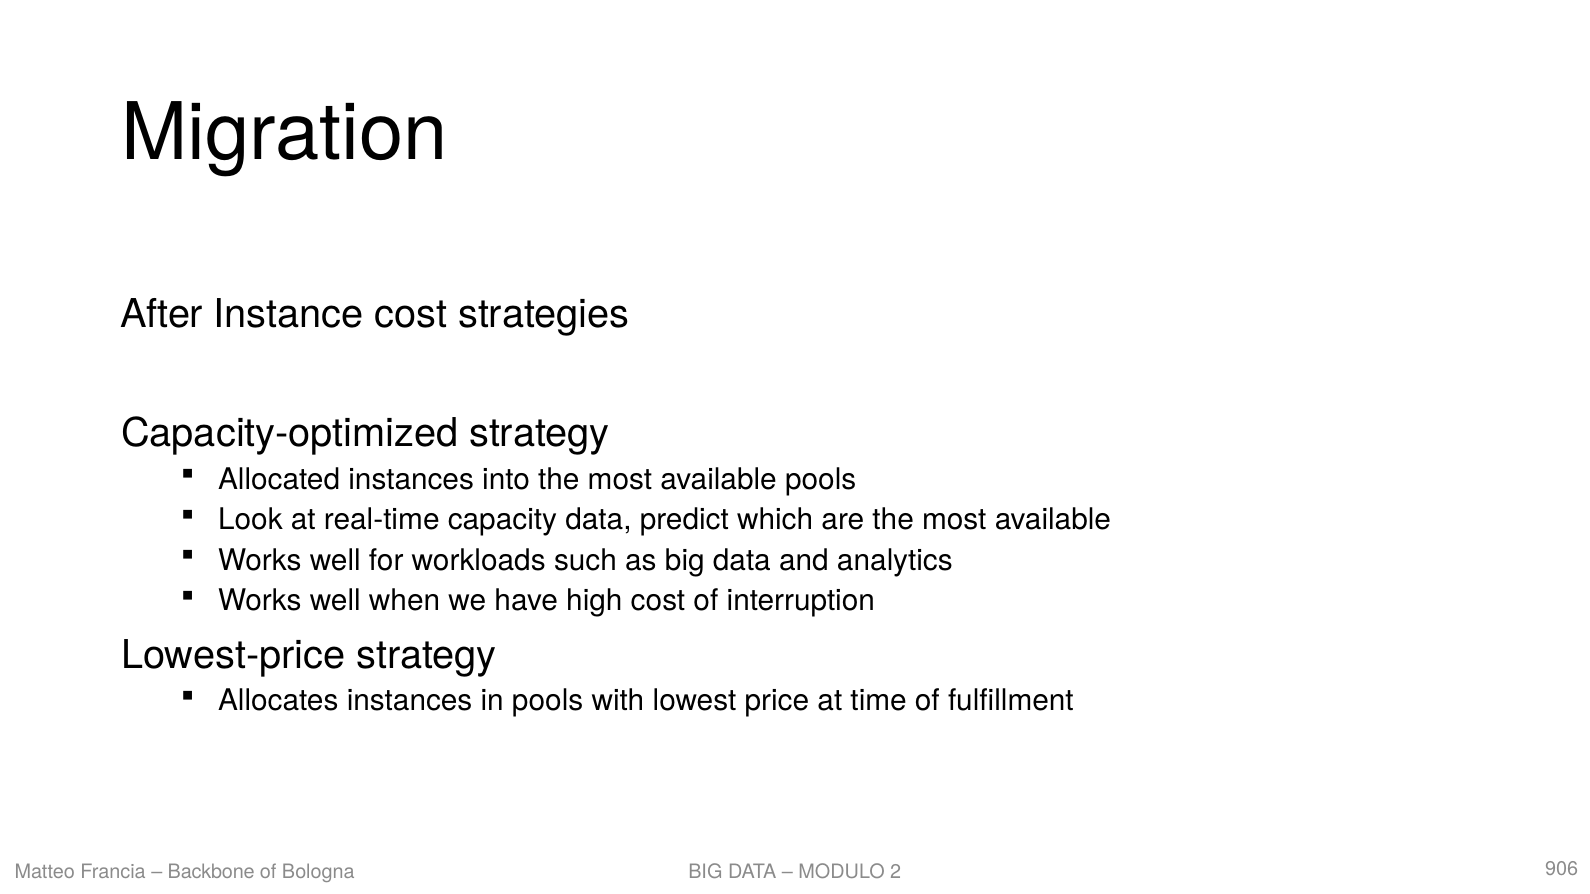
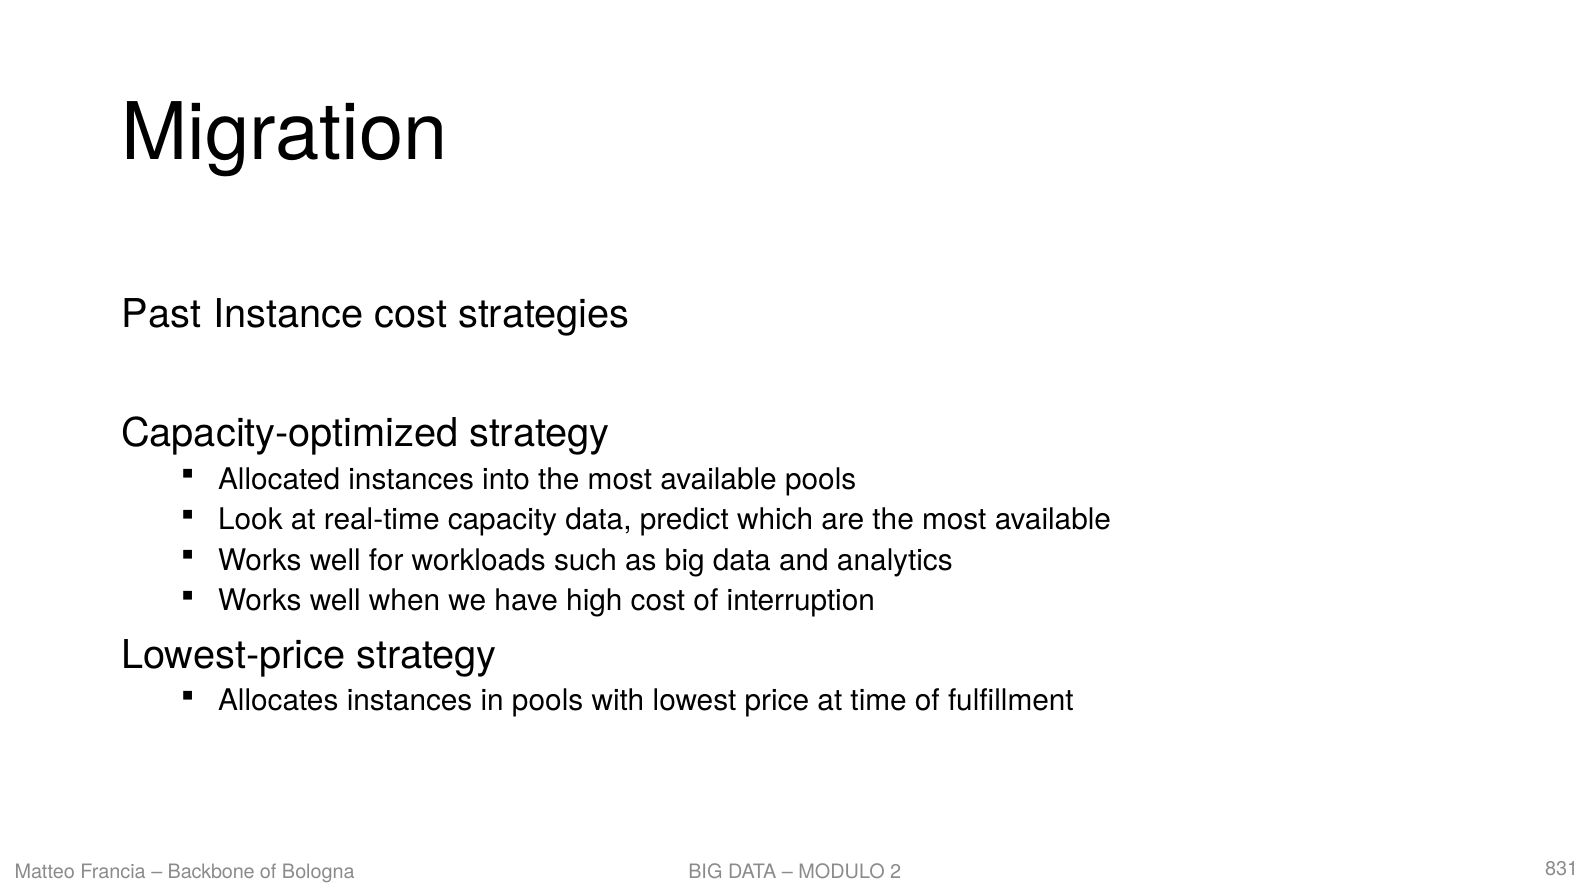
After: After -> Past
906: 906 -> 831
